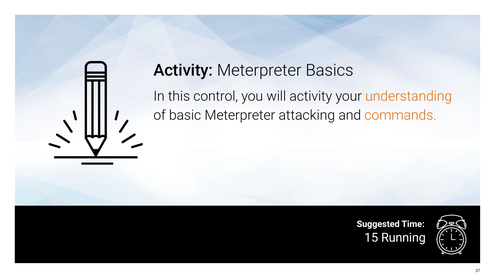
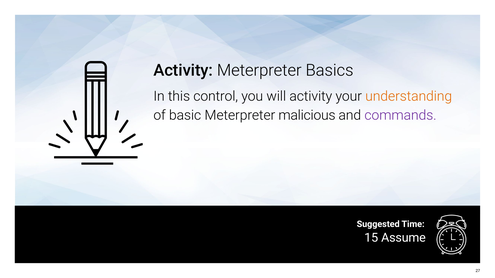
attacking: attacking -> malicious
commands colour: orange -> purple
Running: Running -> Assume
